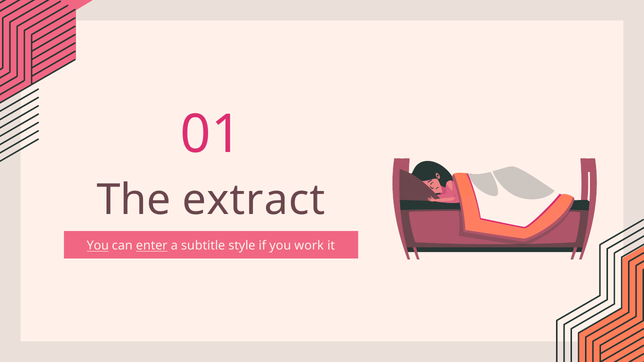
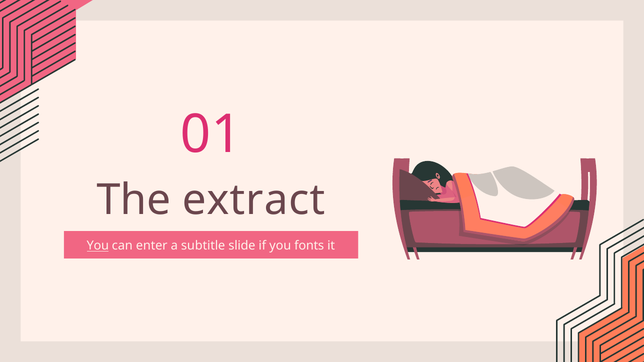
enter underline: present -> none
style: style -> slide
work: work -> fonts
